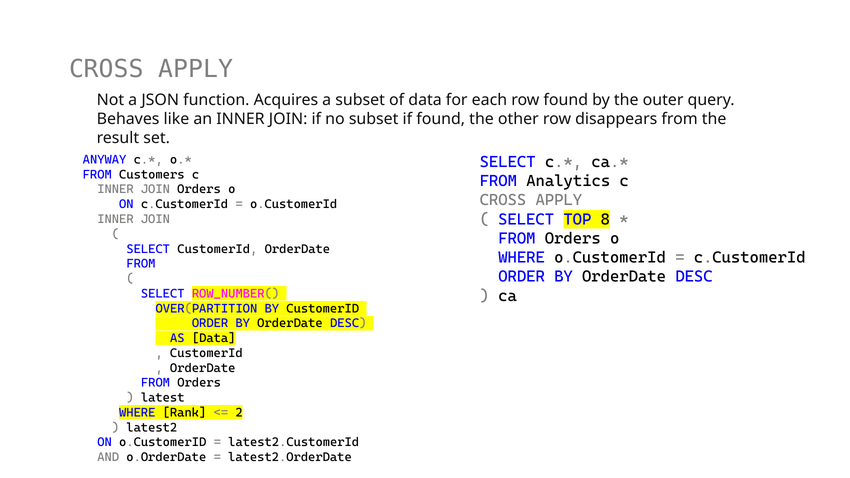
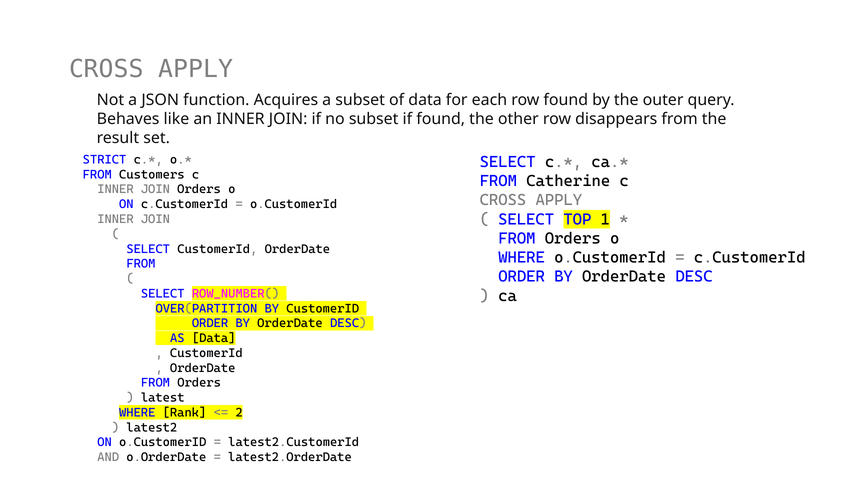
ANYWAY: ANYWAY -> STRICT
Analytics: Analytics -> Catherine
8: 8 -> 1
